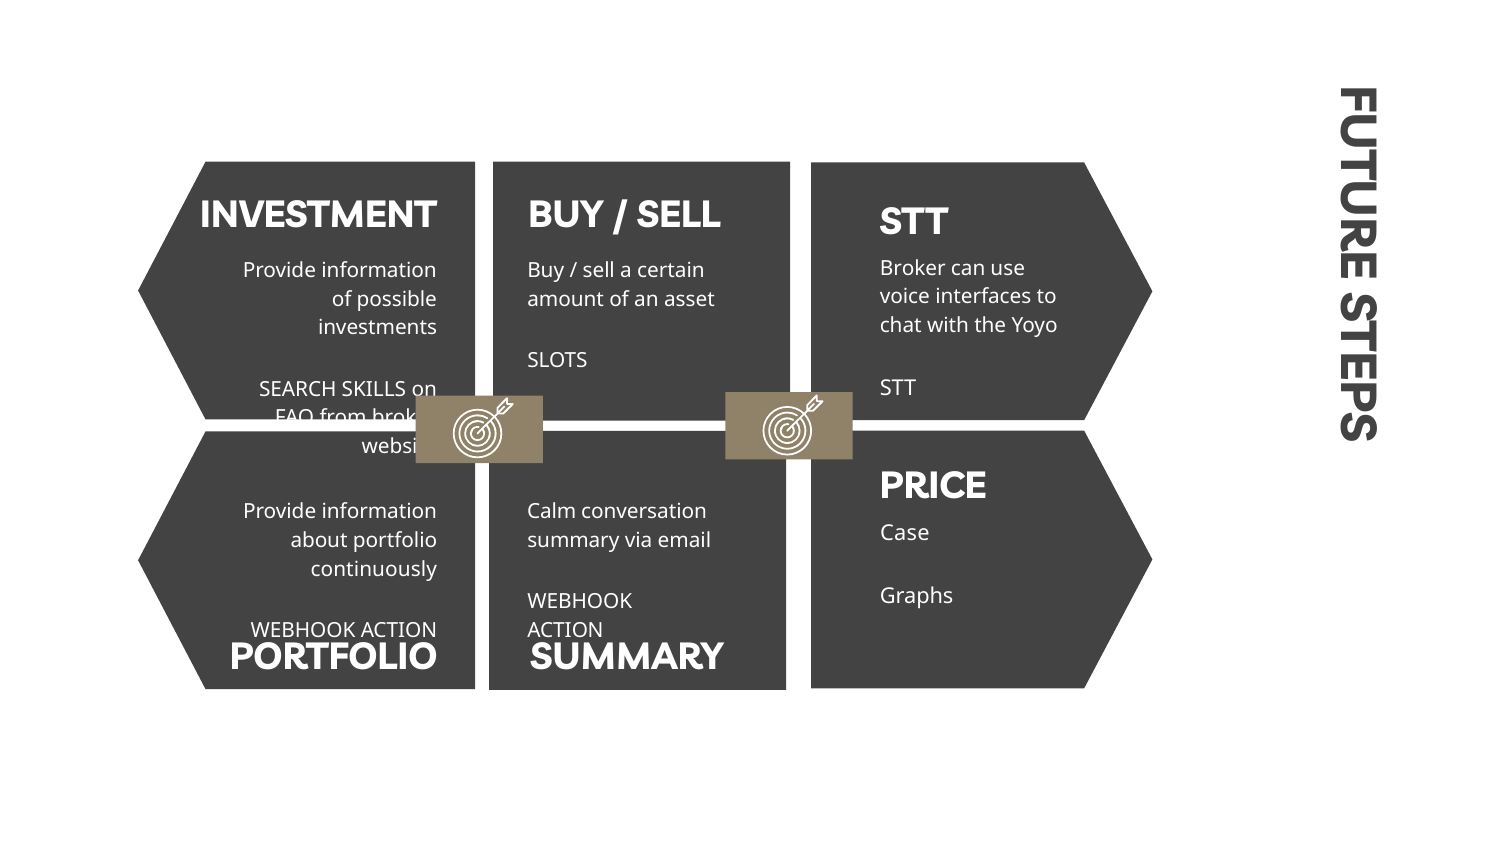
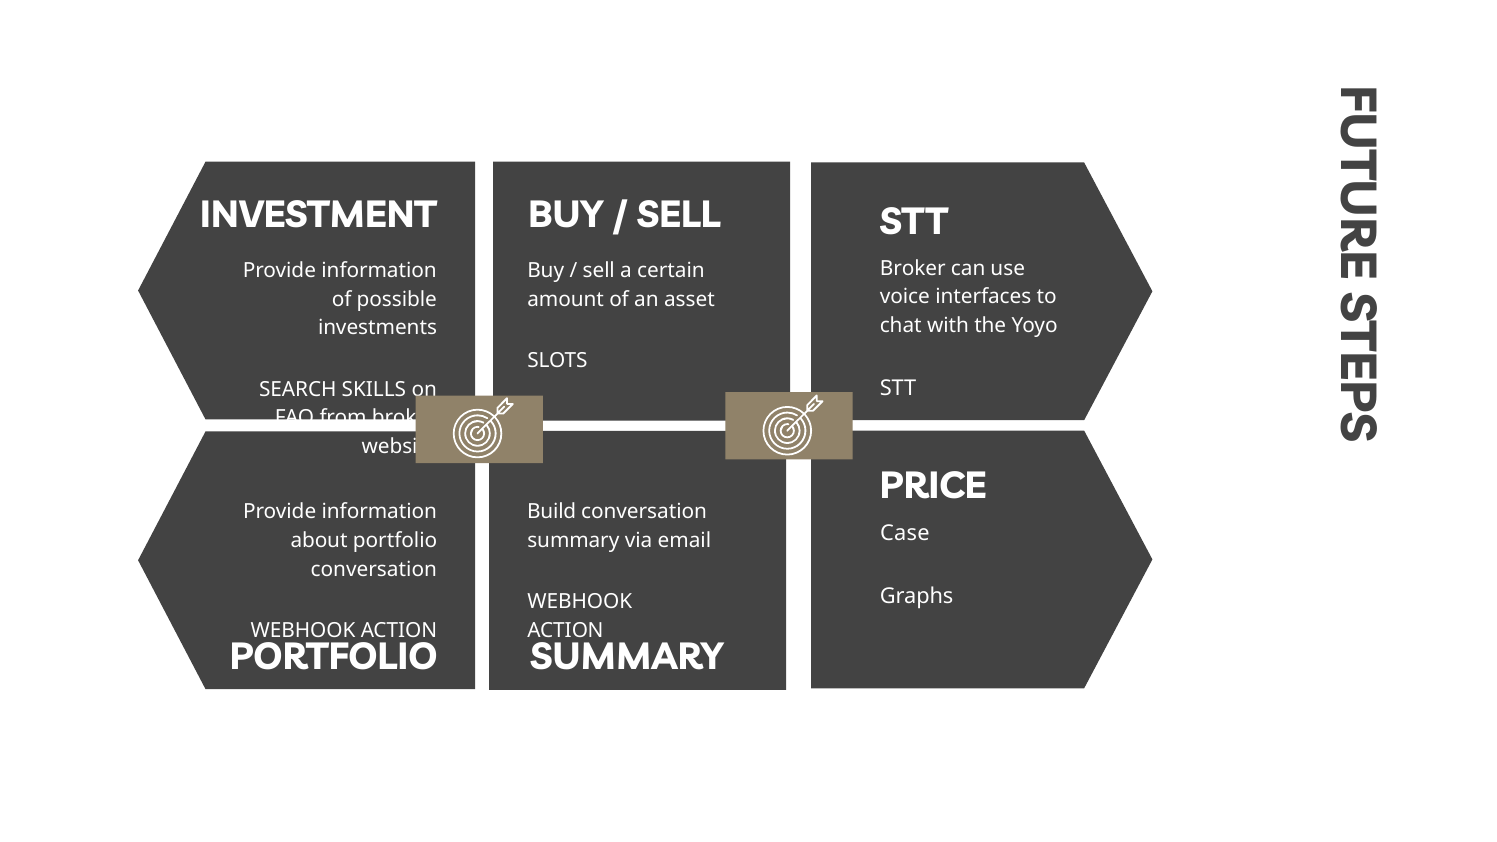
Calm: Calm -> Build
continuously at (374, 569): continuously -> conversation
